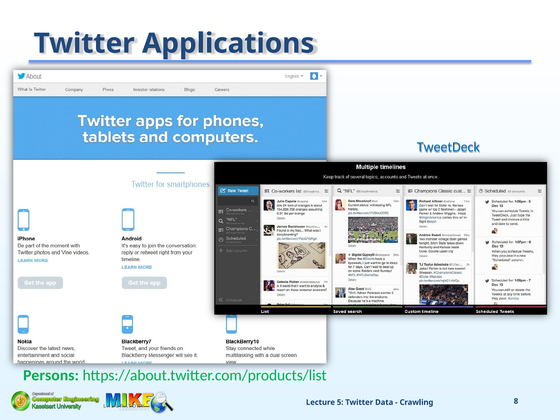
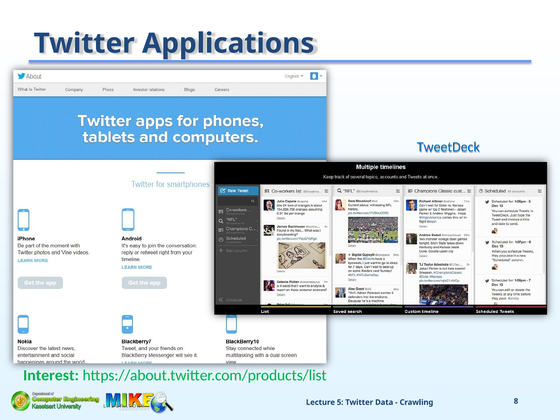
Persons: Persons -> Interest
